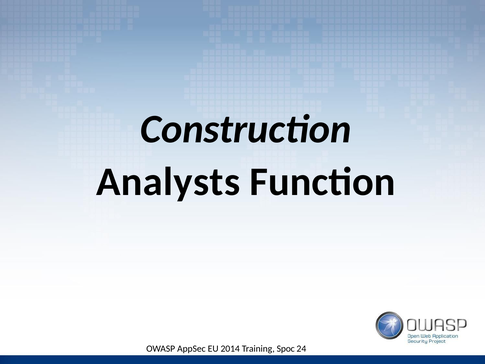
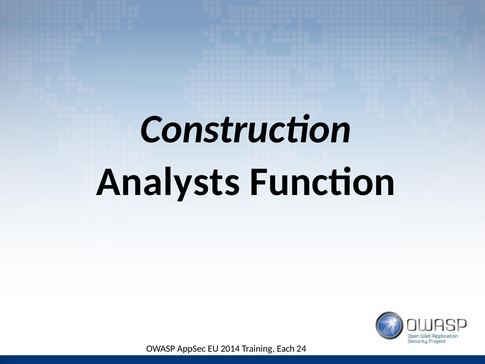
Spoc: Spoc -> Each
